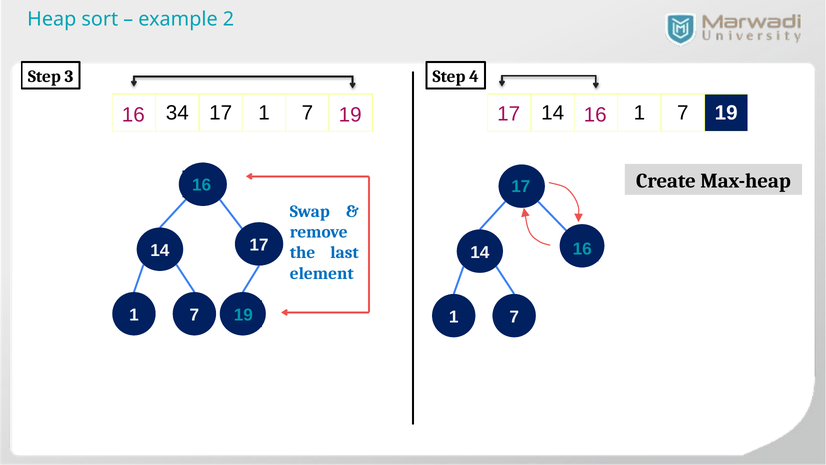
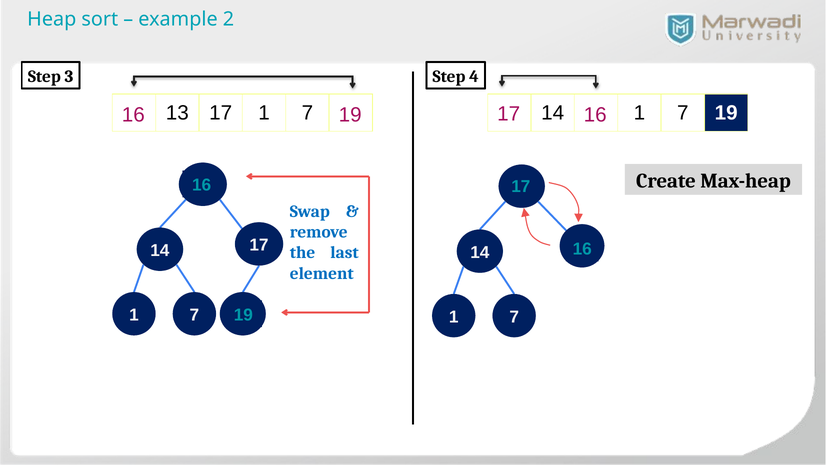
34: 34 -> 13
